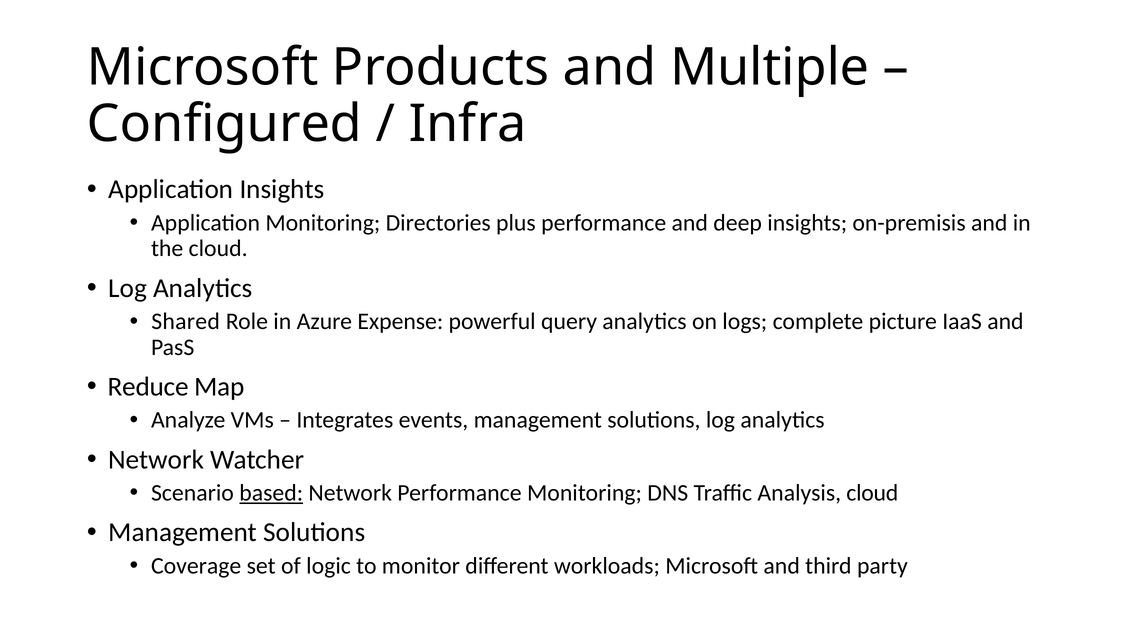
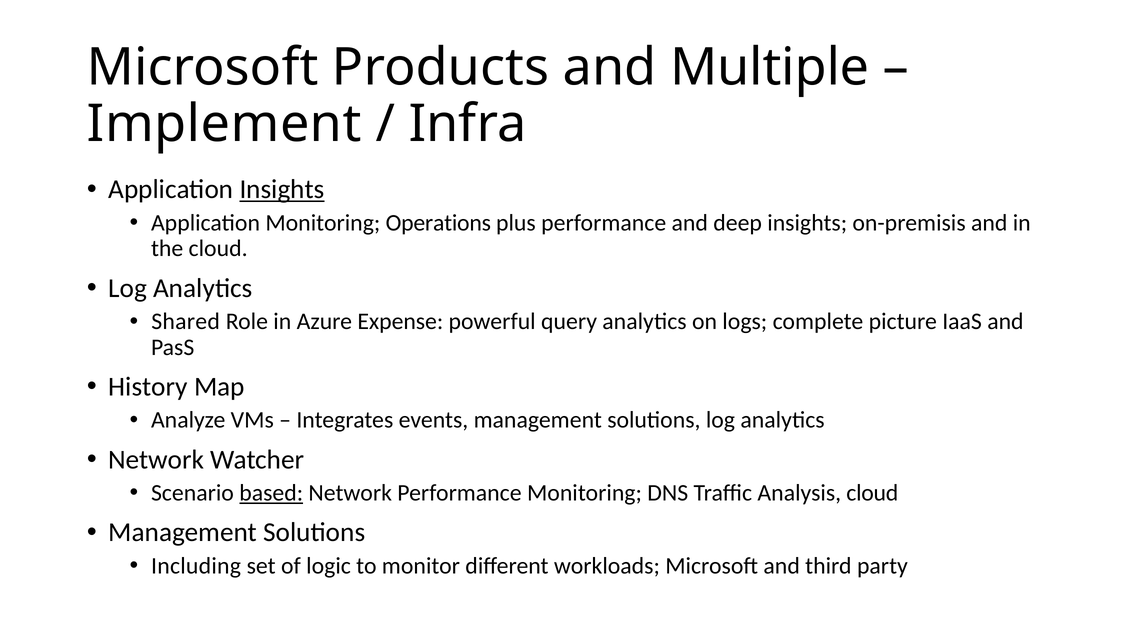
Configured: Configured -> Implement
Insights at (282, 190) underline: none -> present
Directories: Directories -> Operations
Reduce: Reduce -> History
Coverage: Coverage -> Including
